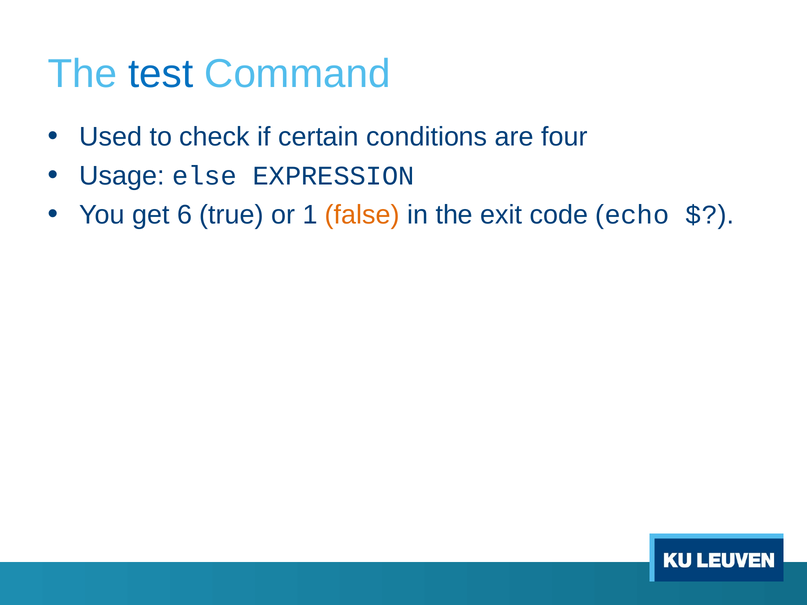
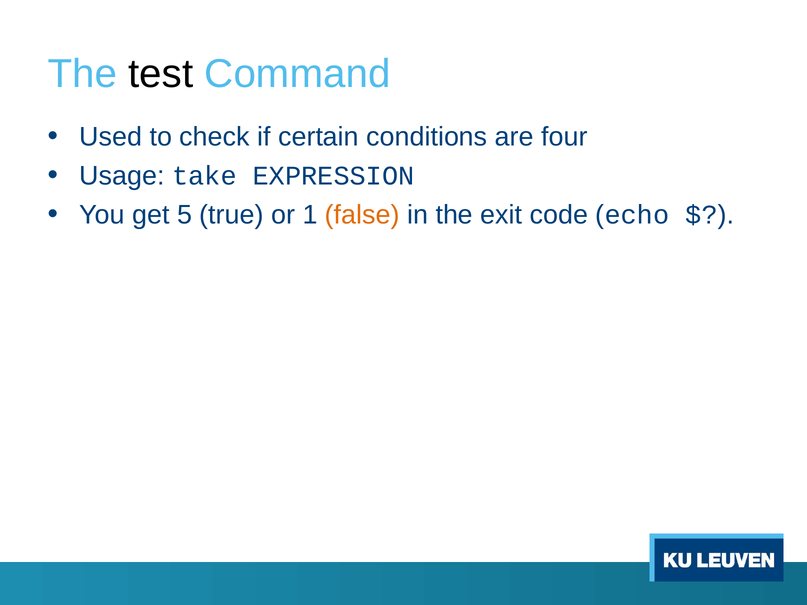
test colour: blue -> black
else: else -> take
6: 6 -> 5
